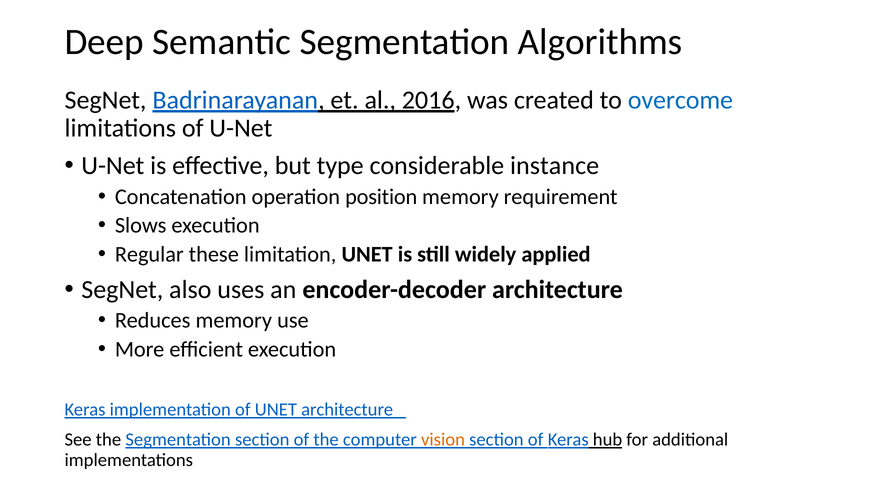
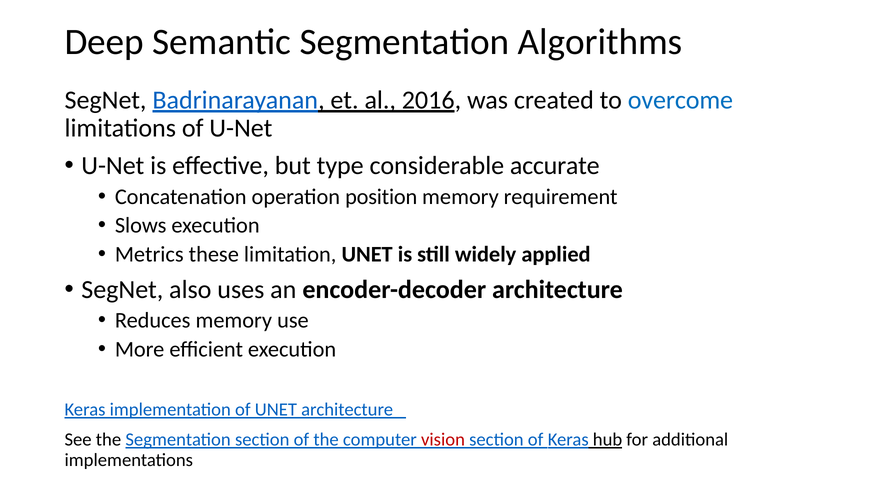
instance: instance -> accurate
Regular: Regular -> Metrics
vision colour: orange -> red
